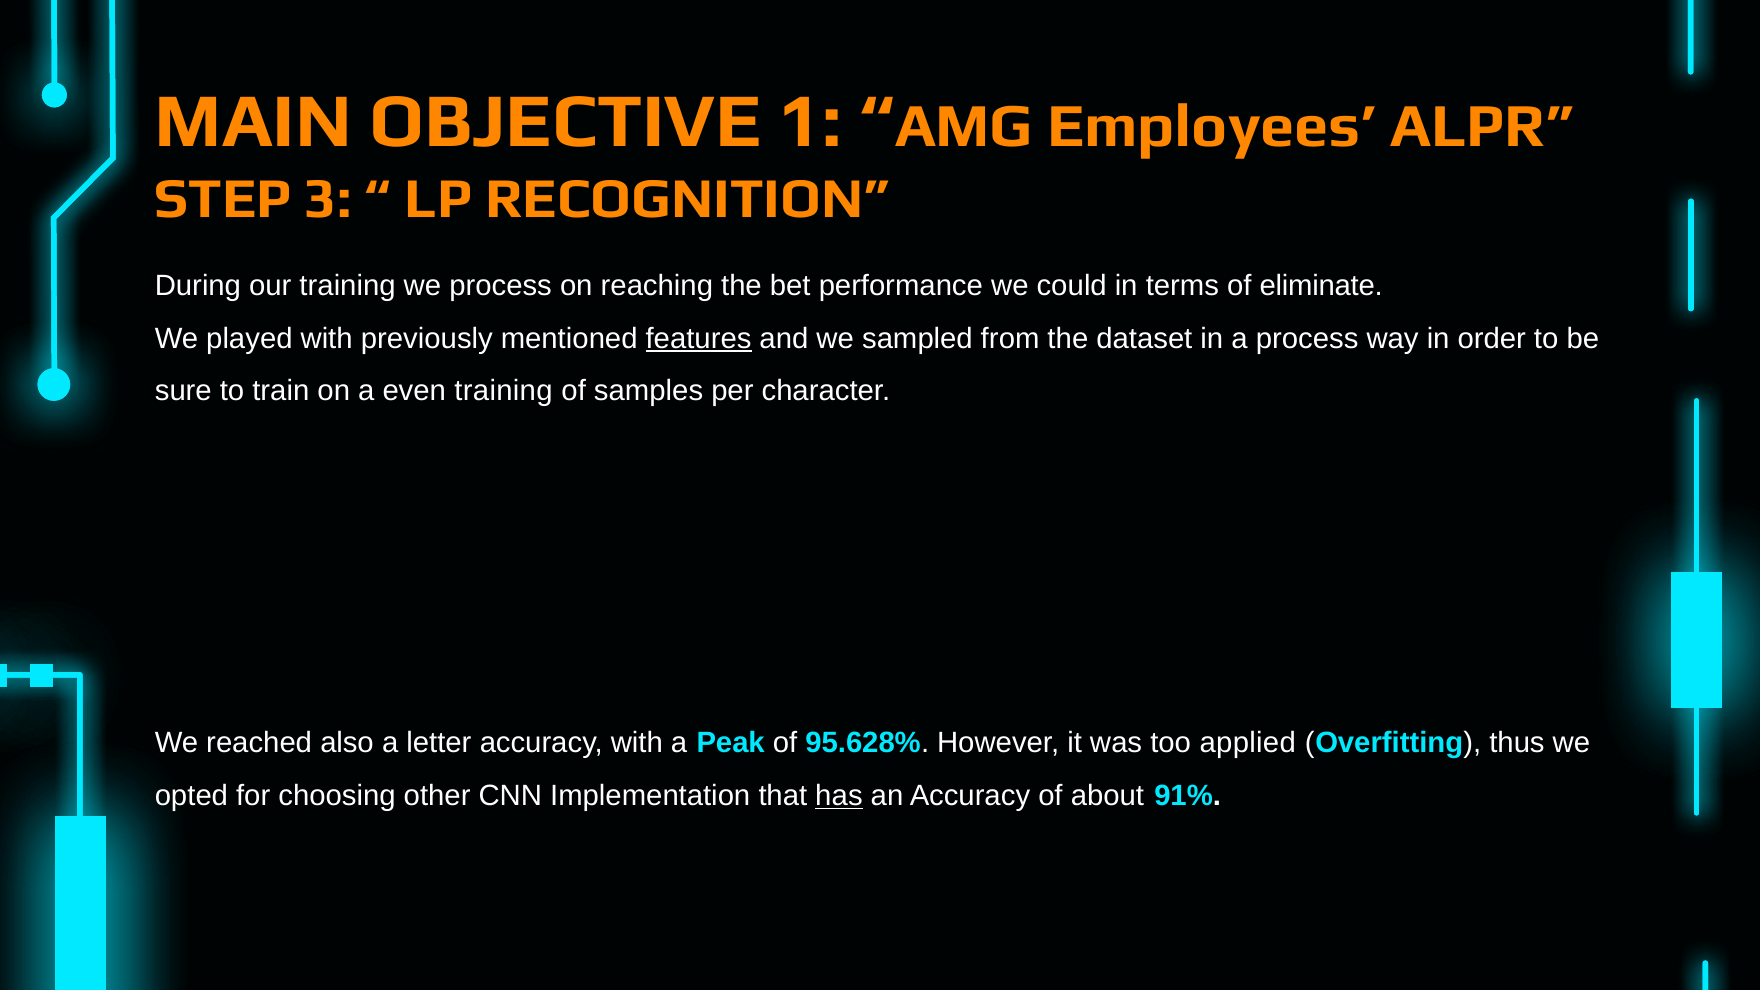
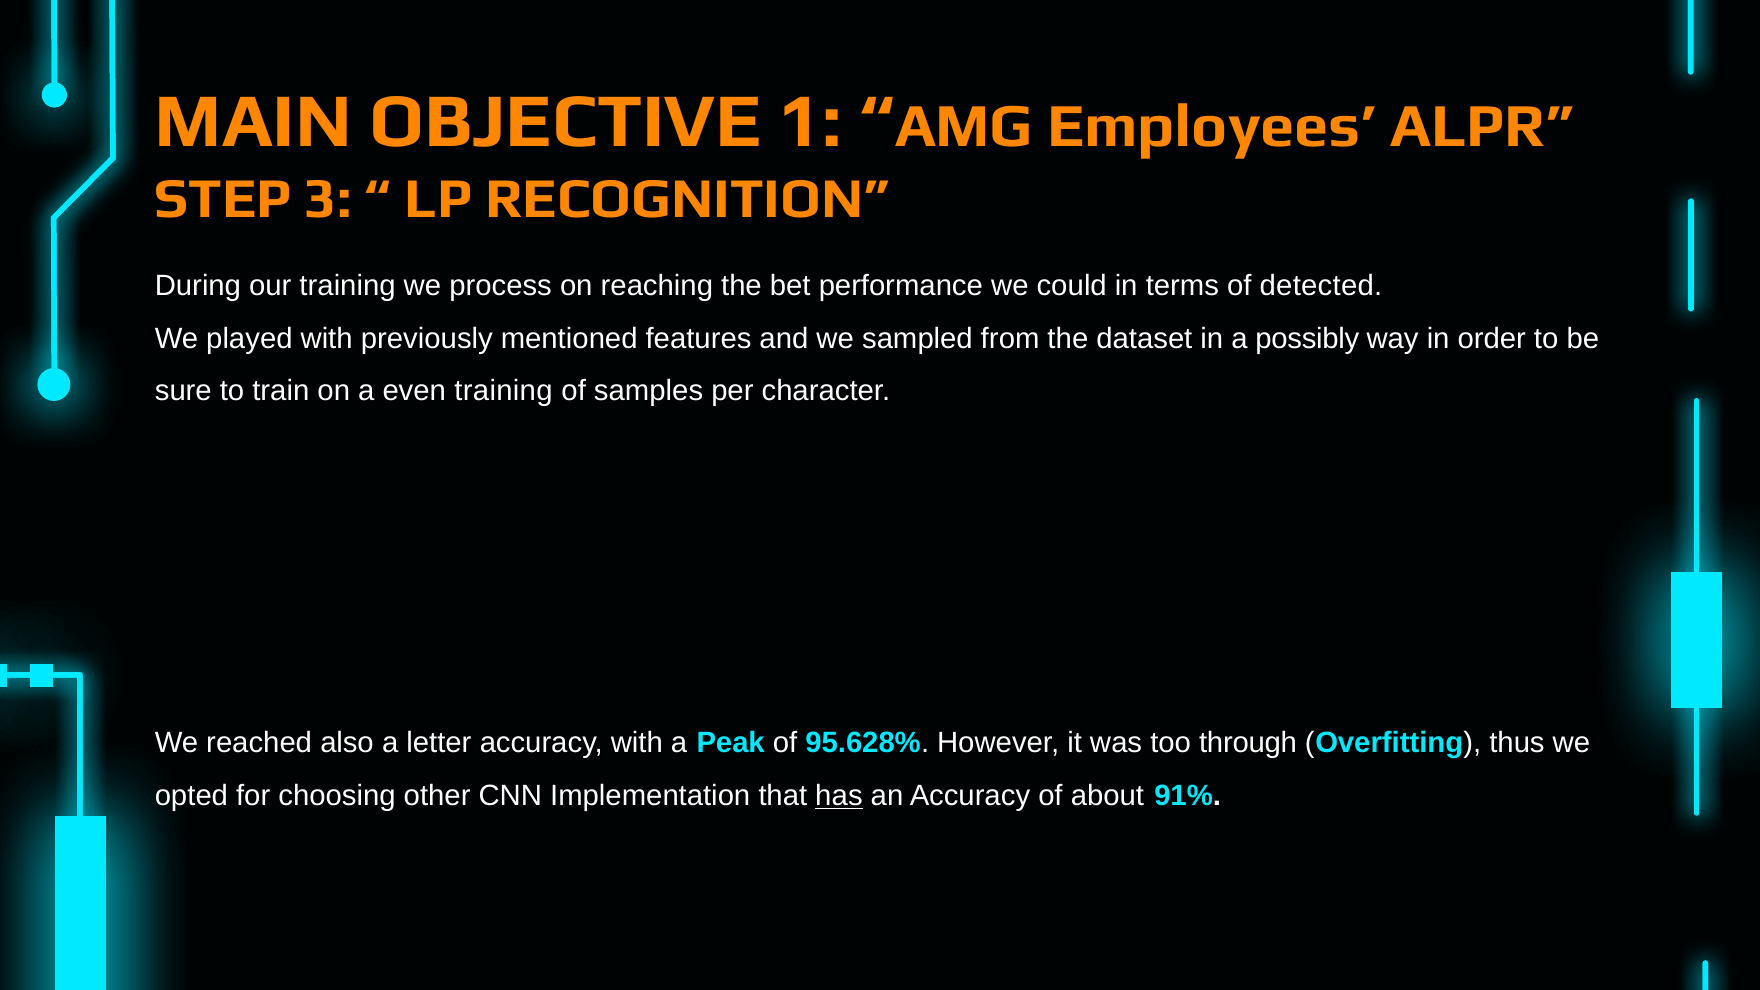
eliminate: eliminate -> detected
features underline: present -> none
a process: process -> possibly
applied: applied -> through
